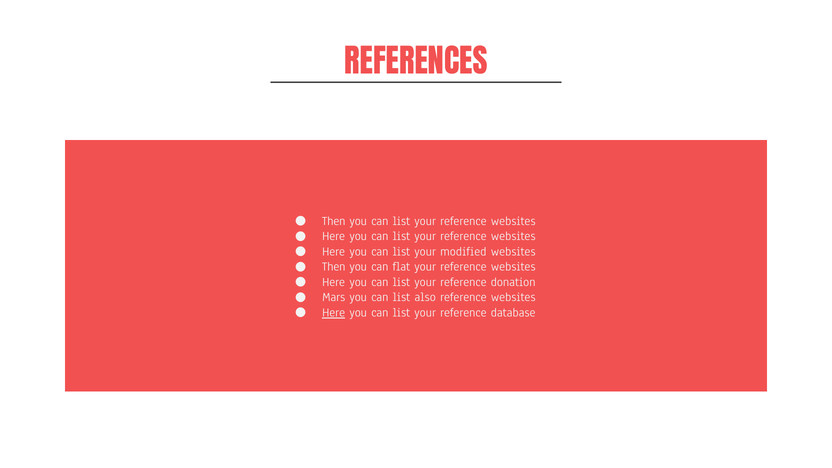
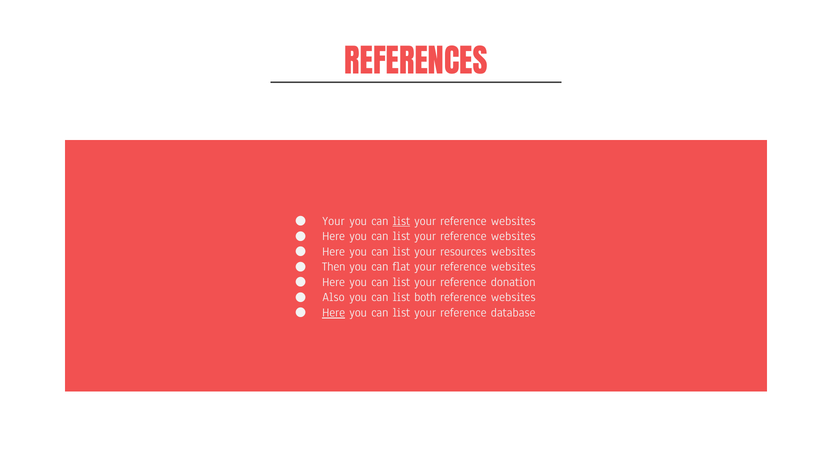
Then at (334, 221): Then -> Your
list at (401, 221) underline: none -> present
modified: modified -> resources
Mars: Mars -> Also
also: also -> both
